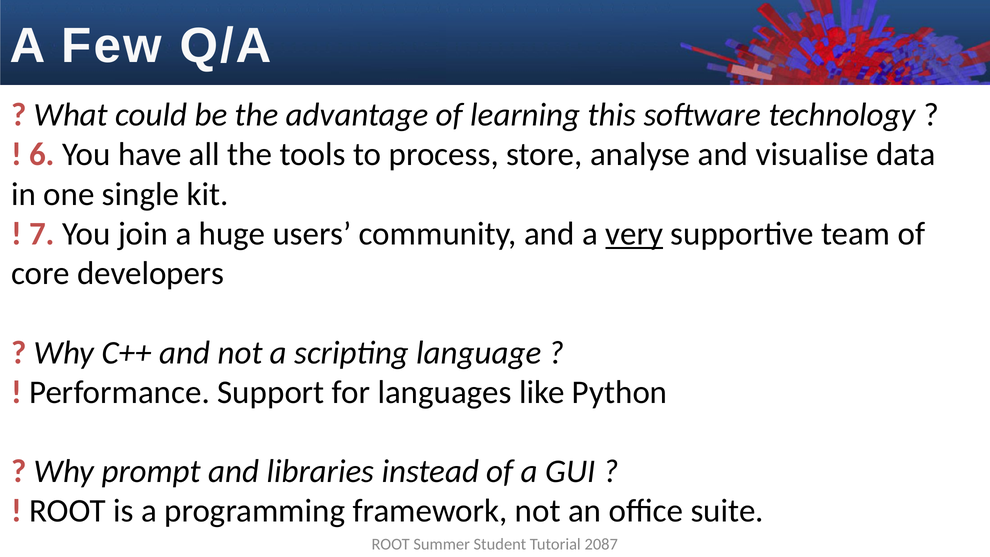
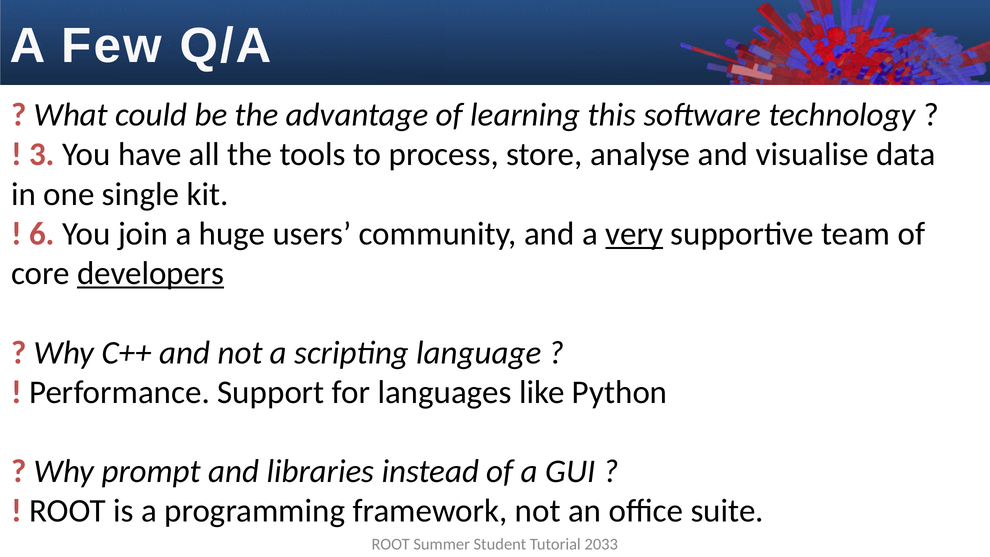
6: 6 -> 3
7: 7 -> 6
developers underline: none -> present
2087: 2087 -> 2033
